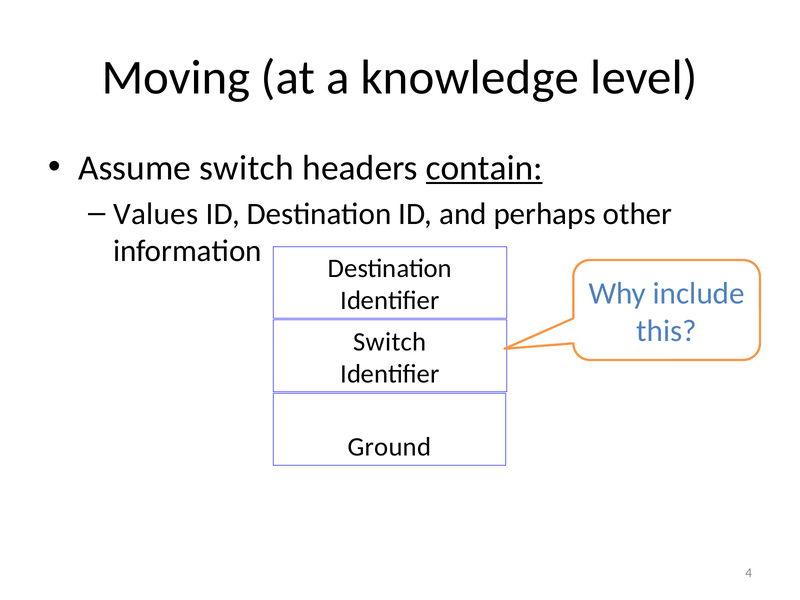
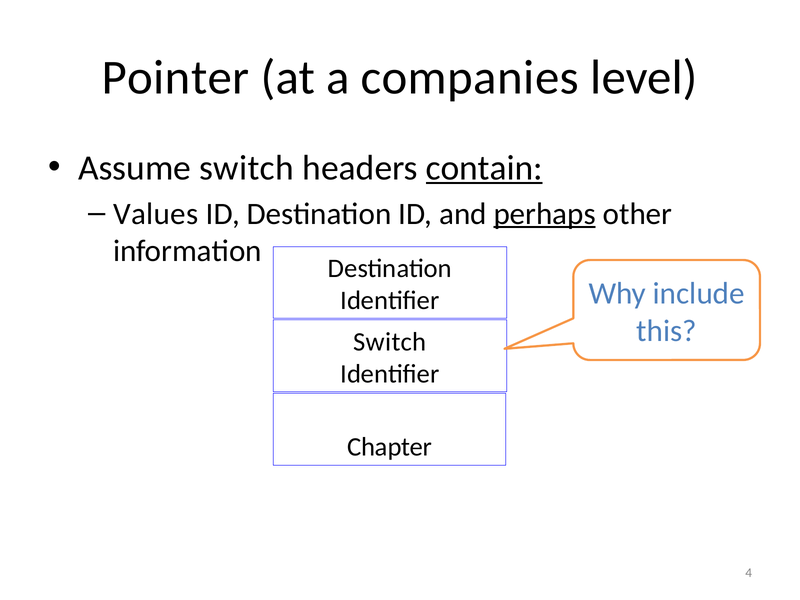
Moving: Moving -> Pointer
knowledge: knowledge -> companies
perhaps underline: none -> present
Ground: Ground -> Chapter
